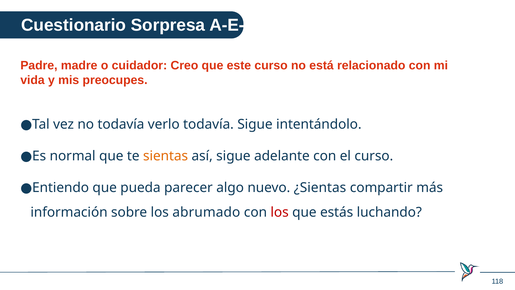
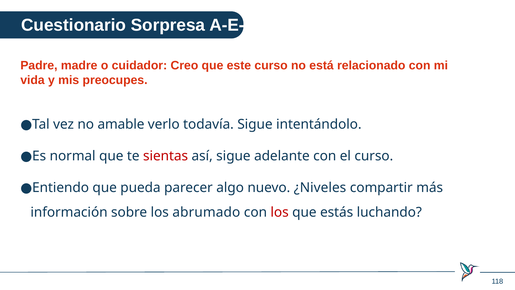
no todavía: todavía -> amable
sientas colour: orange -> red
¿Sientas: ¿Sientas -> ¿Niveles
